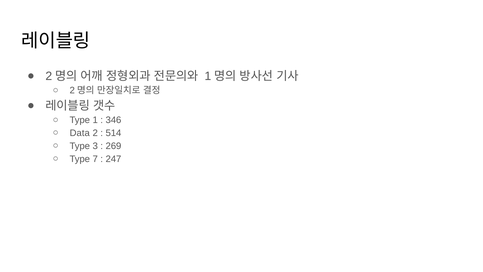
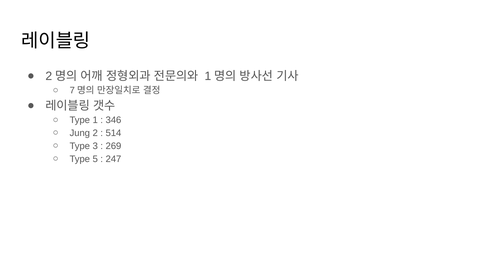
2 at (72, 90): 2 -> 7
Data: Data -> Jung
7: 7 -> 5
